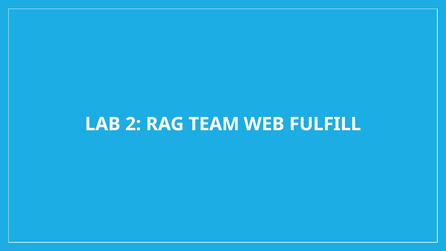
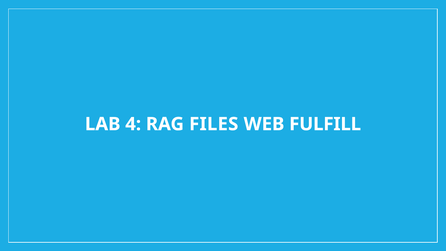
2: 2 -> 4
TEAM: TEAM -> FILES
